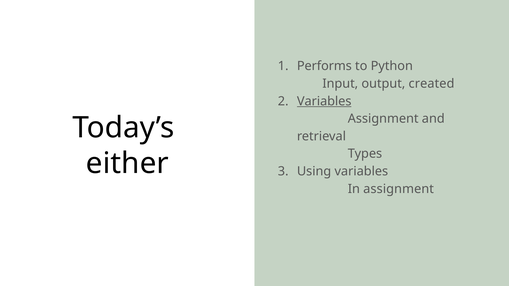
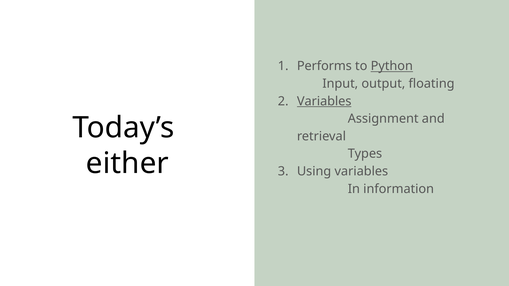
Python underline: none -> present
created: created -> floating
In assignment: assignment -> information
